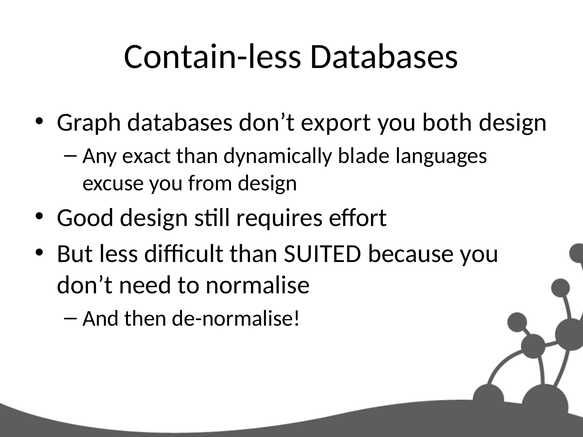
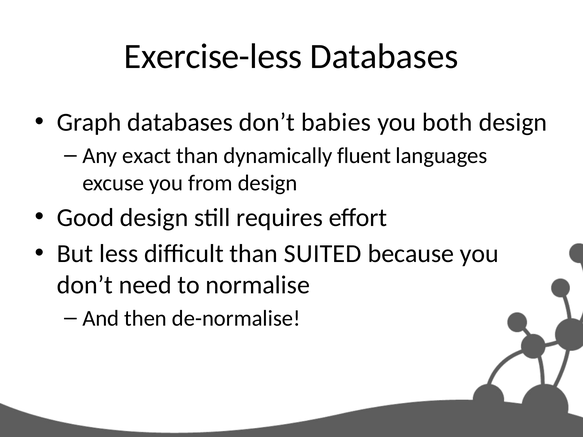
Contain-less: Contain-less -> Exercise-less
export: export -> babies
blade: blade -> fluent
